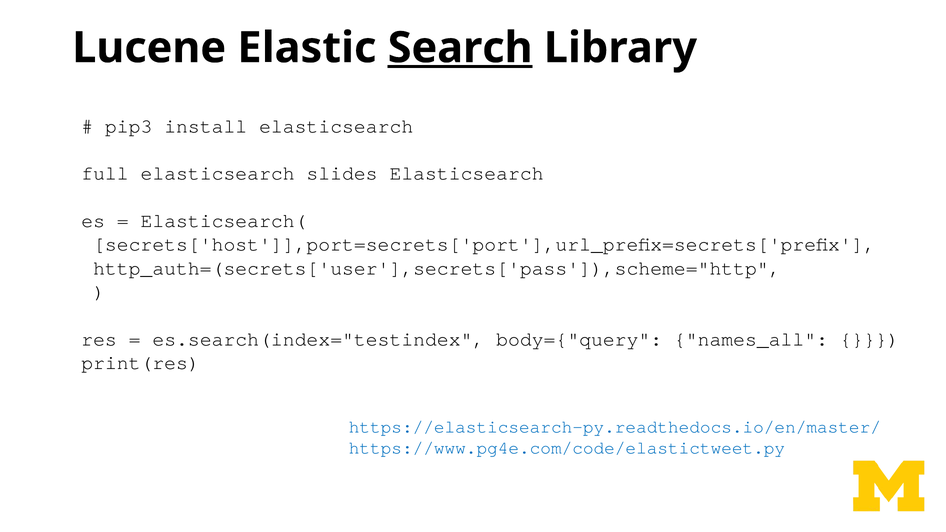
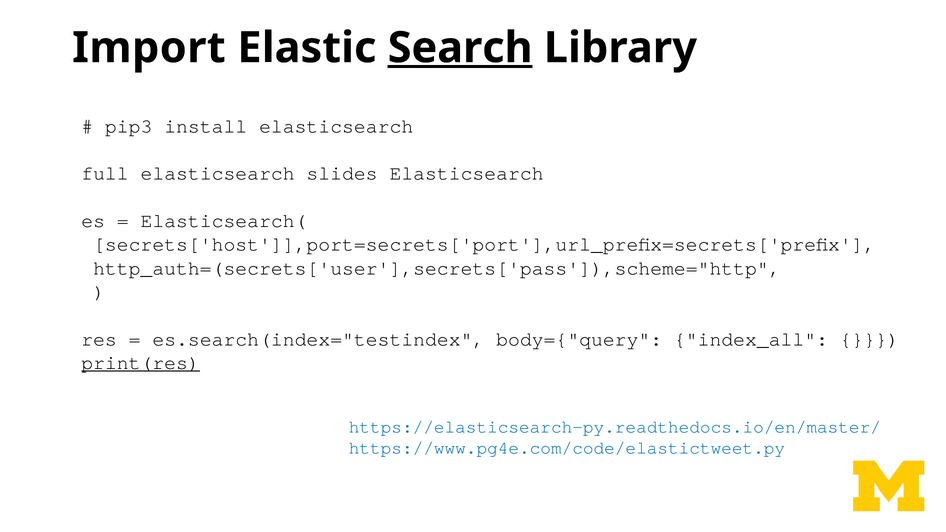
Lucene: Lucene -> Import
names_all: names_all -> index_all
print(res underline: none -> present
